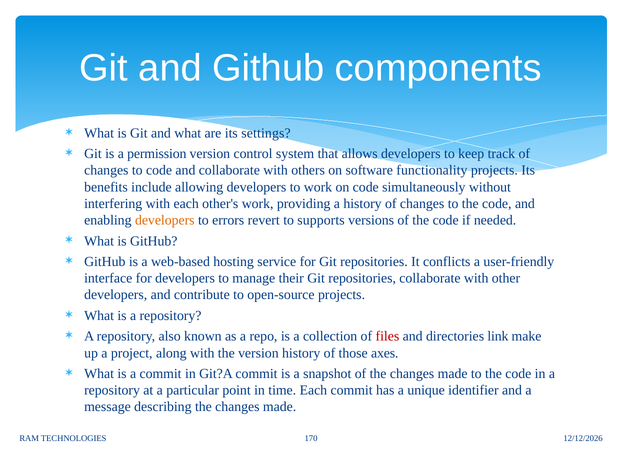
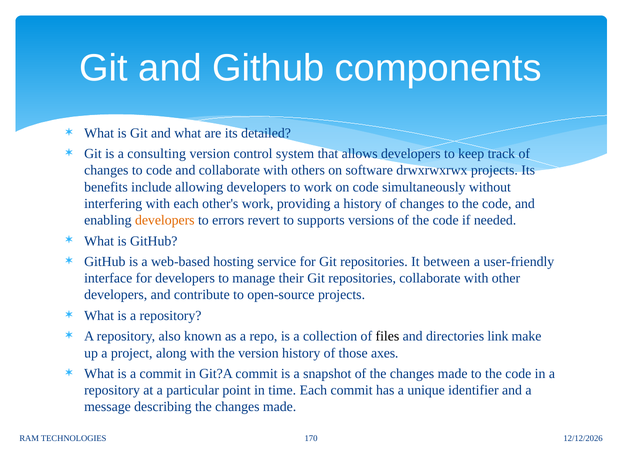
settings: settings -> detailed
permission: permission -> consulting
functionality: functionality -> drwxrwxrwx
conflicts: conflicts -> between
files colour: red -> black
